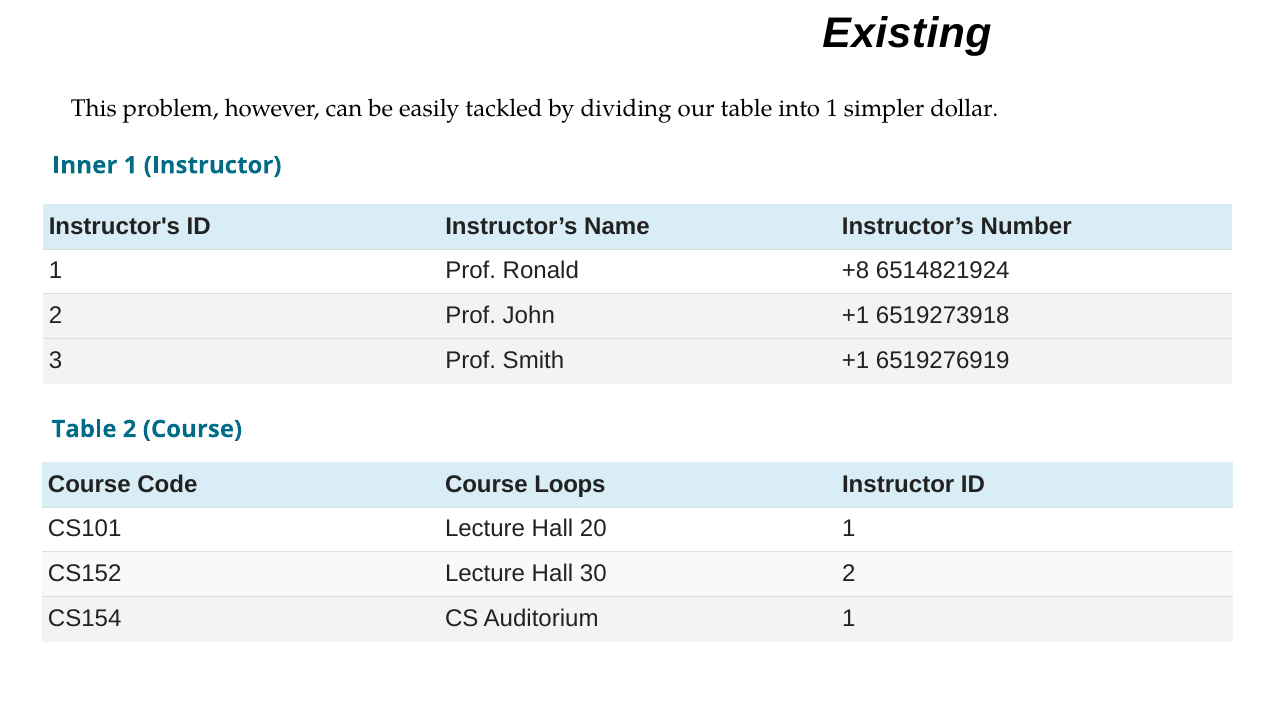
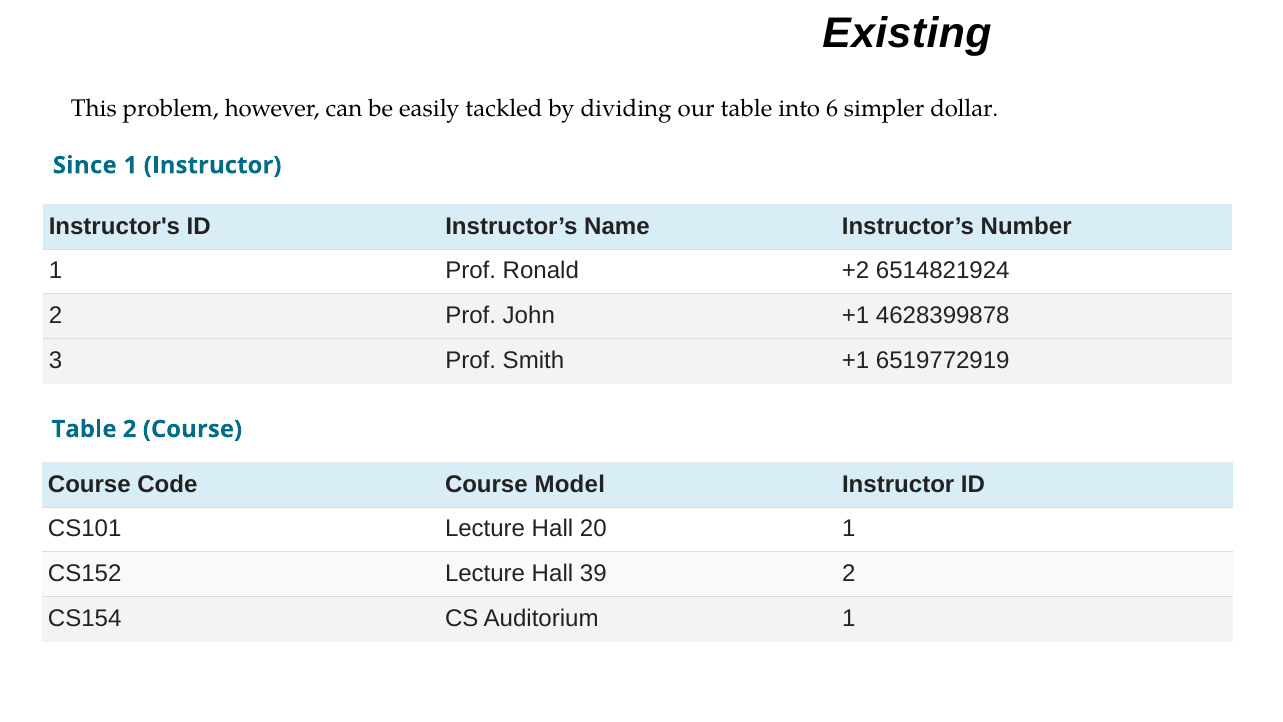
into 1: 1 -> 6
Inner: Inner -> Since
+8: +8 -> +2
6519273918: 6519273918 -> 4628399878
6519276919: 6519276919 -> 6519772919
Loops: Loops -> Model
30: 30 -> 39
